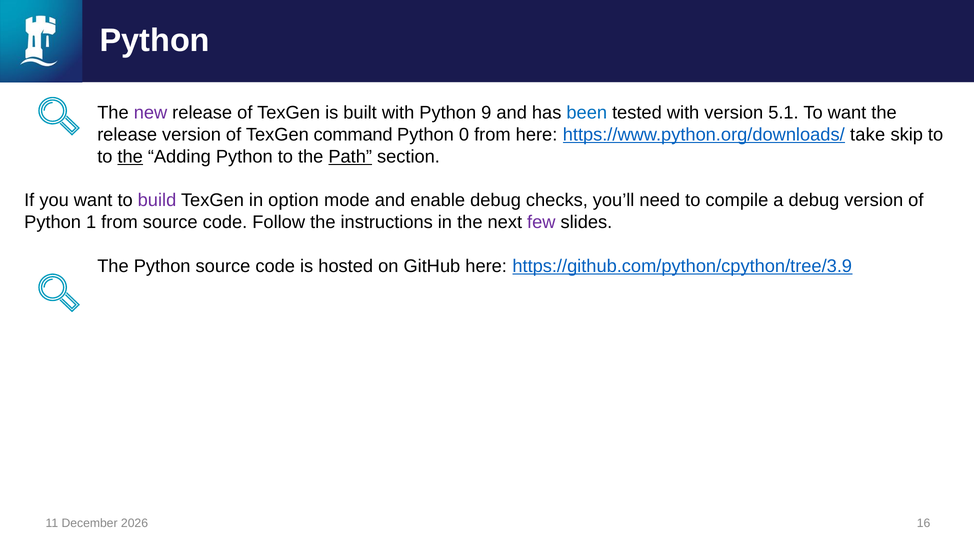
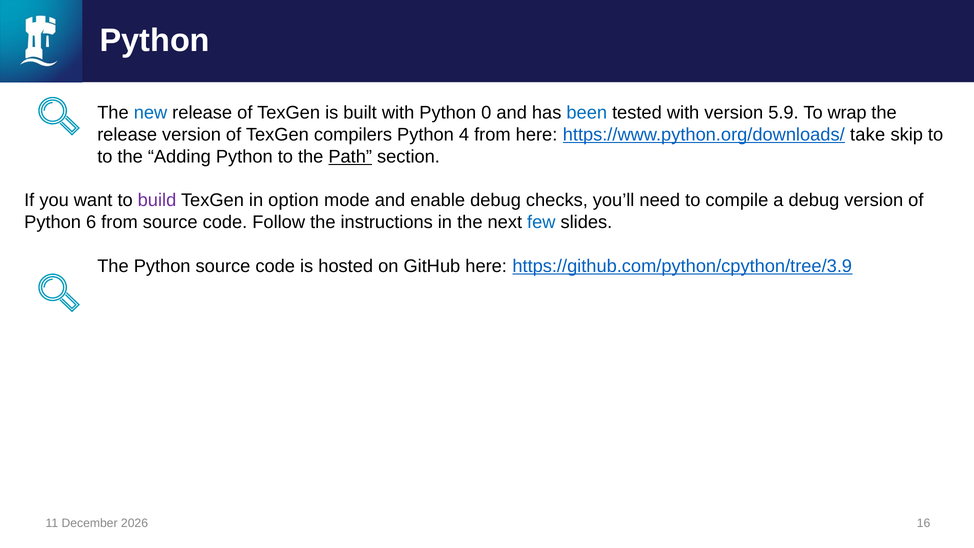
new colour: purple -> blue
9: 9 -> 0
5.1: 5.1 -> 5.9
To want: want -> wrap
command: command -> compilers
0: 0 -> 4
the at (130, 156) underline: present -> none
1: 1 -> 6
few colour: purple -> blue
